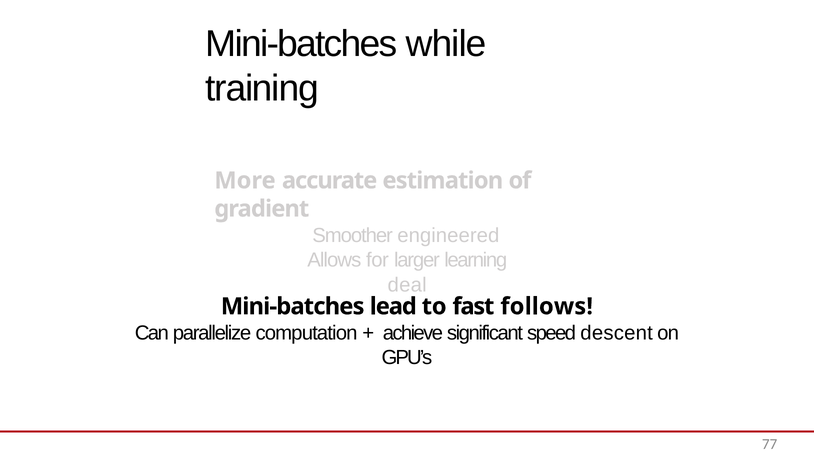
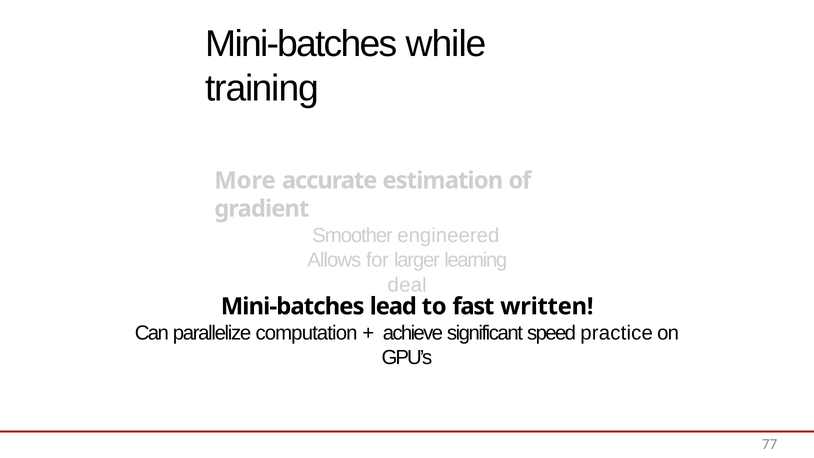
follows: follows -> written
descent: descent -> practice
